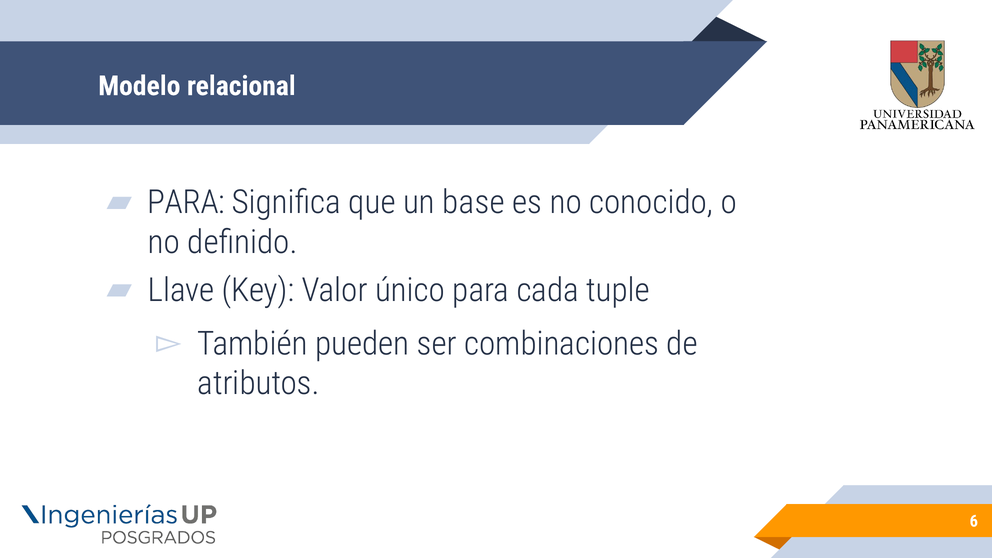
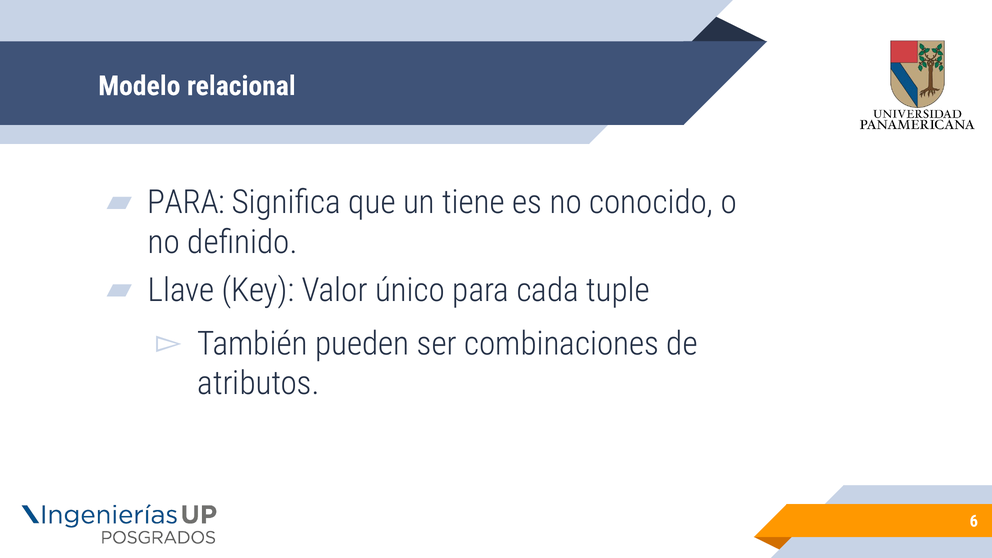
base: base -> tiene
